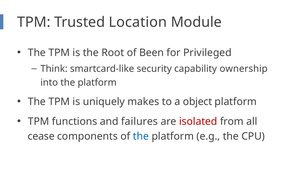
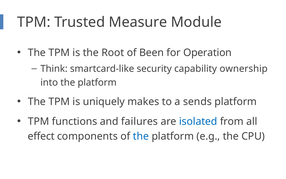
Location: Location -> Measure
Privileged: Privileged -> Operation
object: object -> sends
isolated colour: red -> blue
cease: cease -> effect
